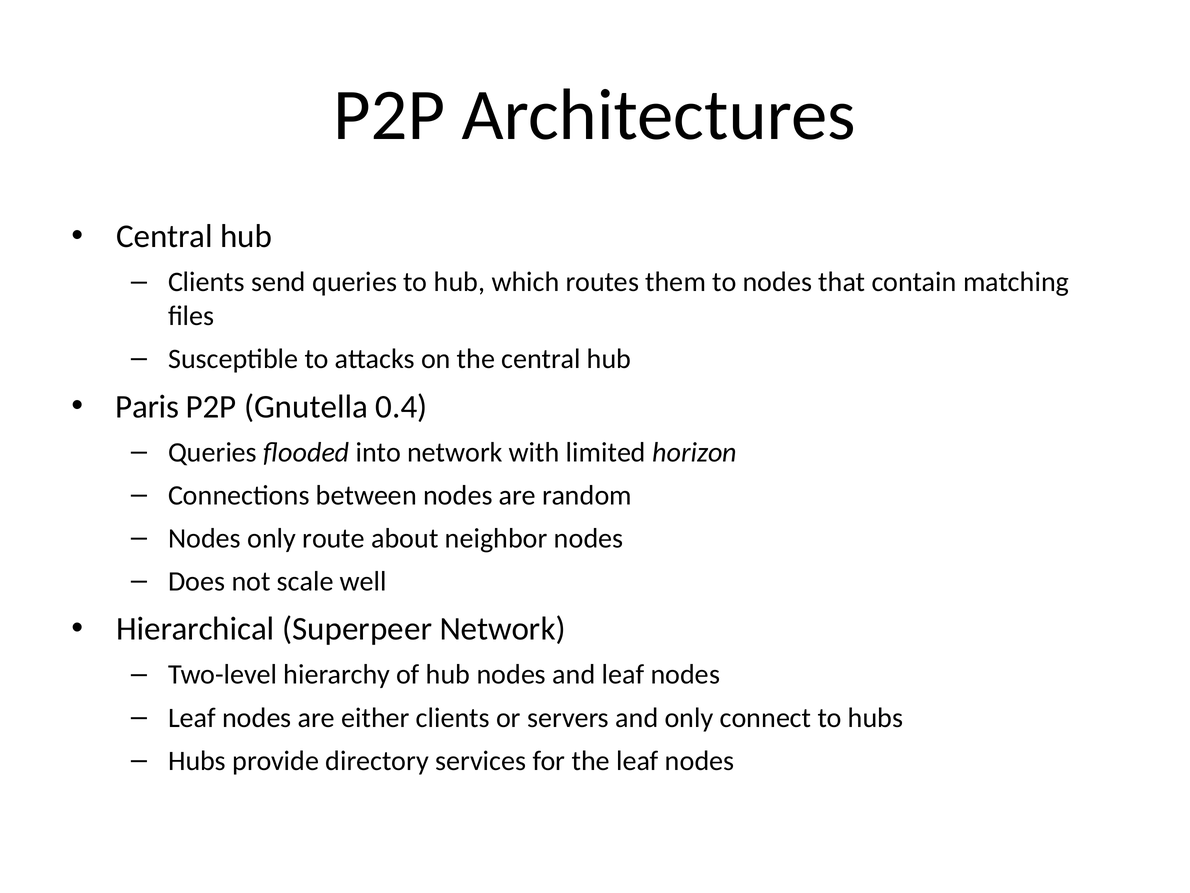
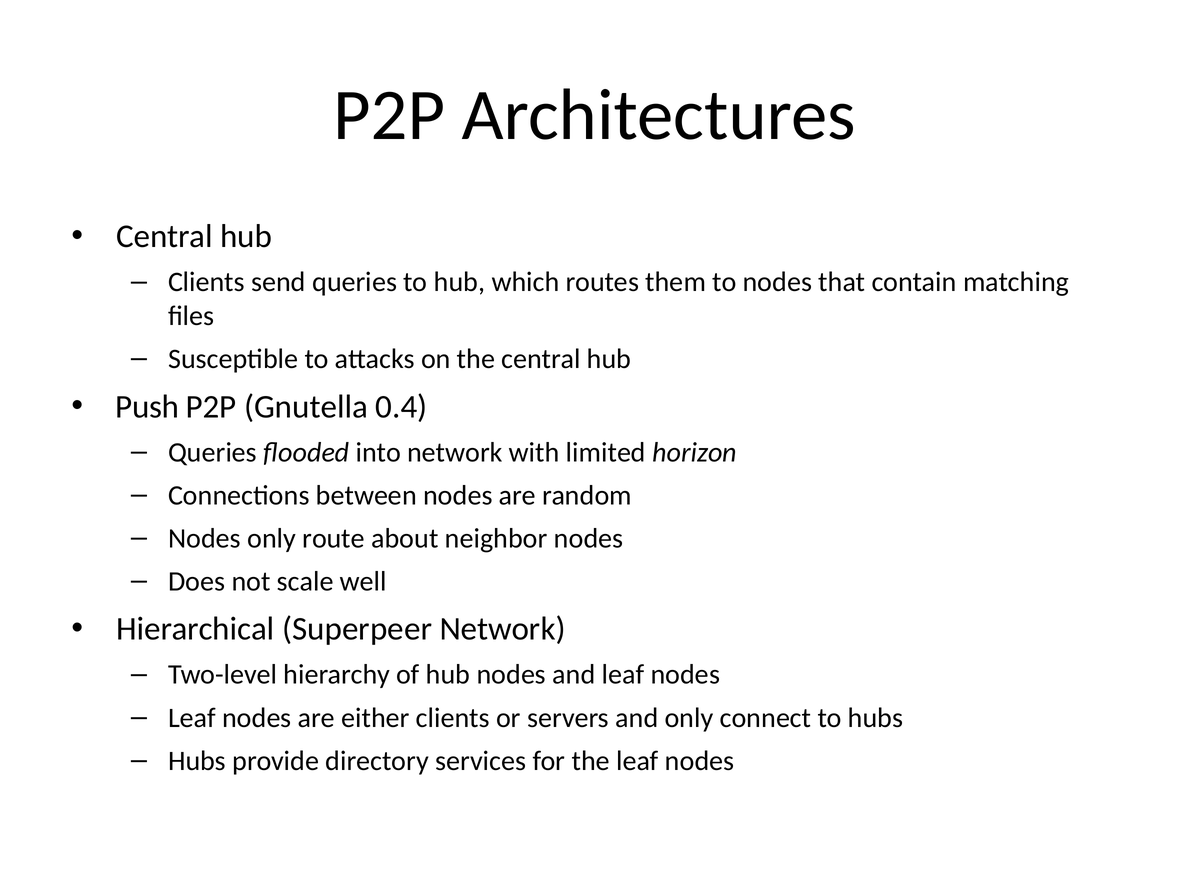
Paris: Paris -> Push
